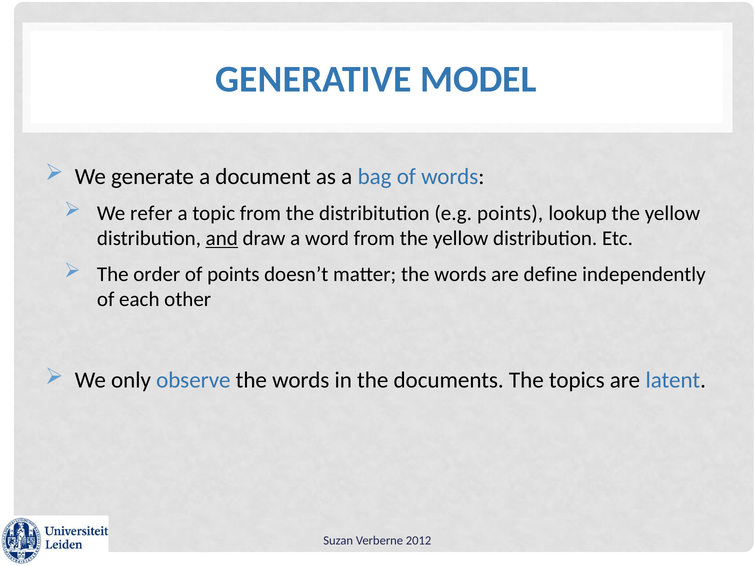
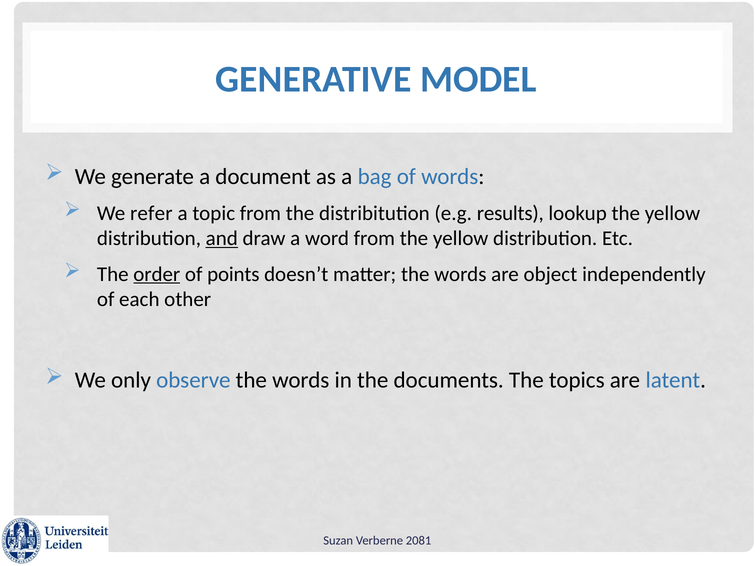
e.g points: points -> results
order underline: none -> present
define: define -> object
2012: 2012 -> 2081
